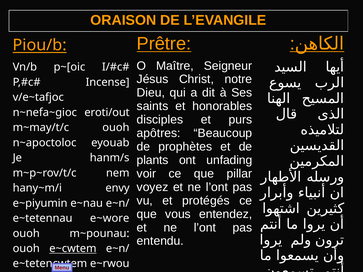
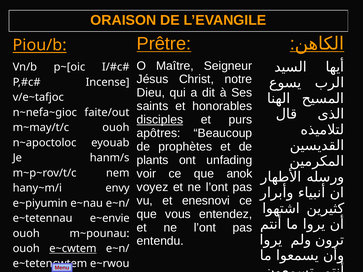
eroti/out: eroti/out -> faite/out
disciples underline: none -> present
pillar: pillar -> anok
protégés: protégés -> enesnovi
e~wore: e~wore -> e~envie
